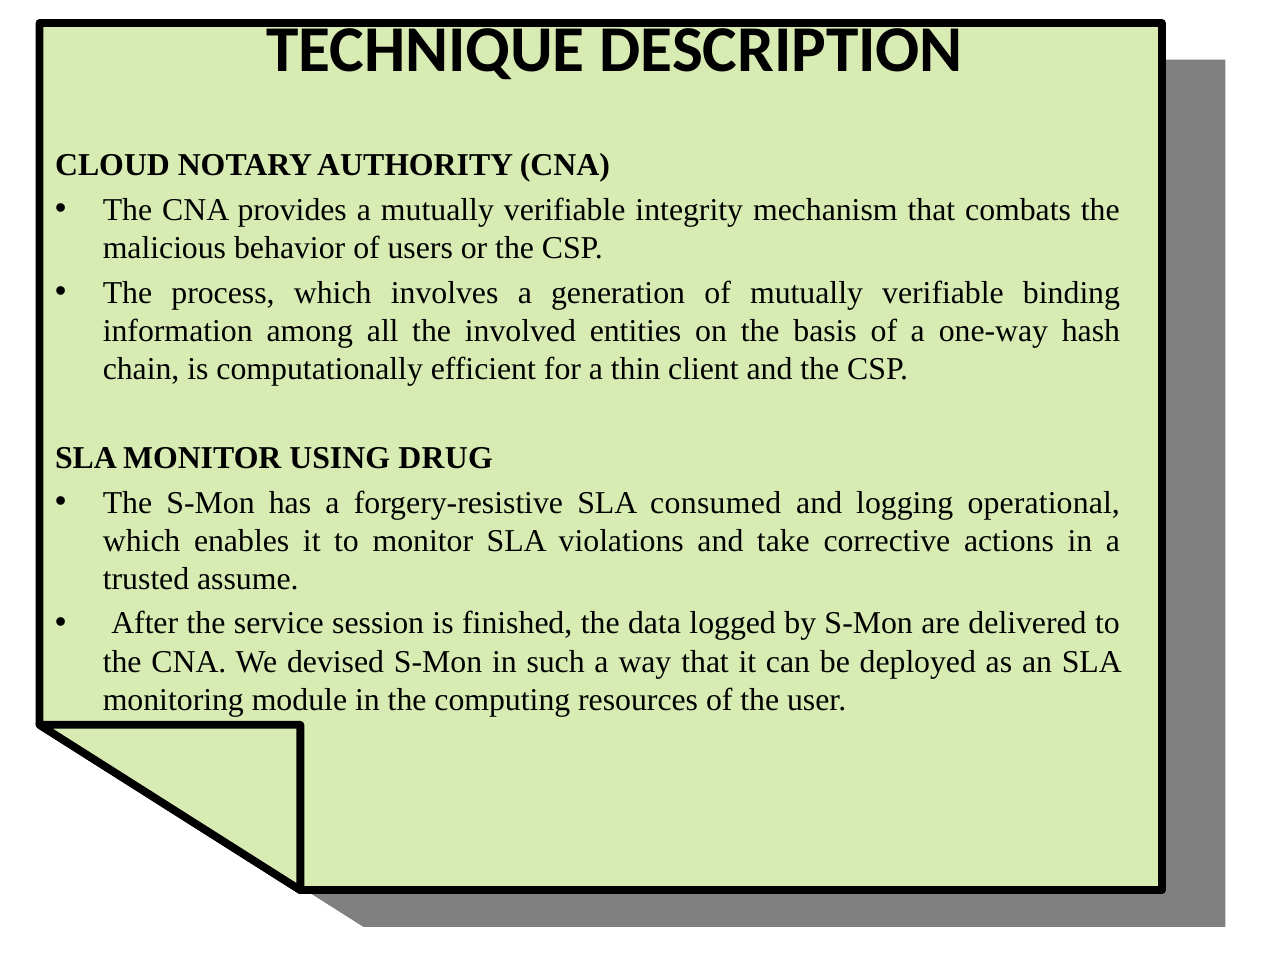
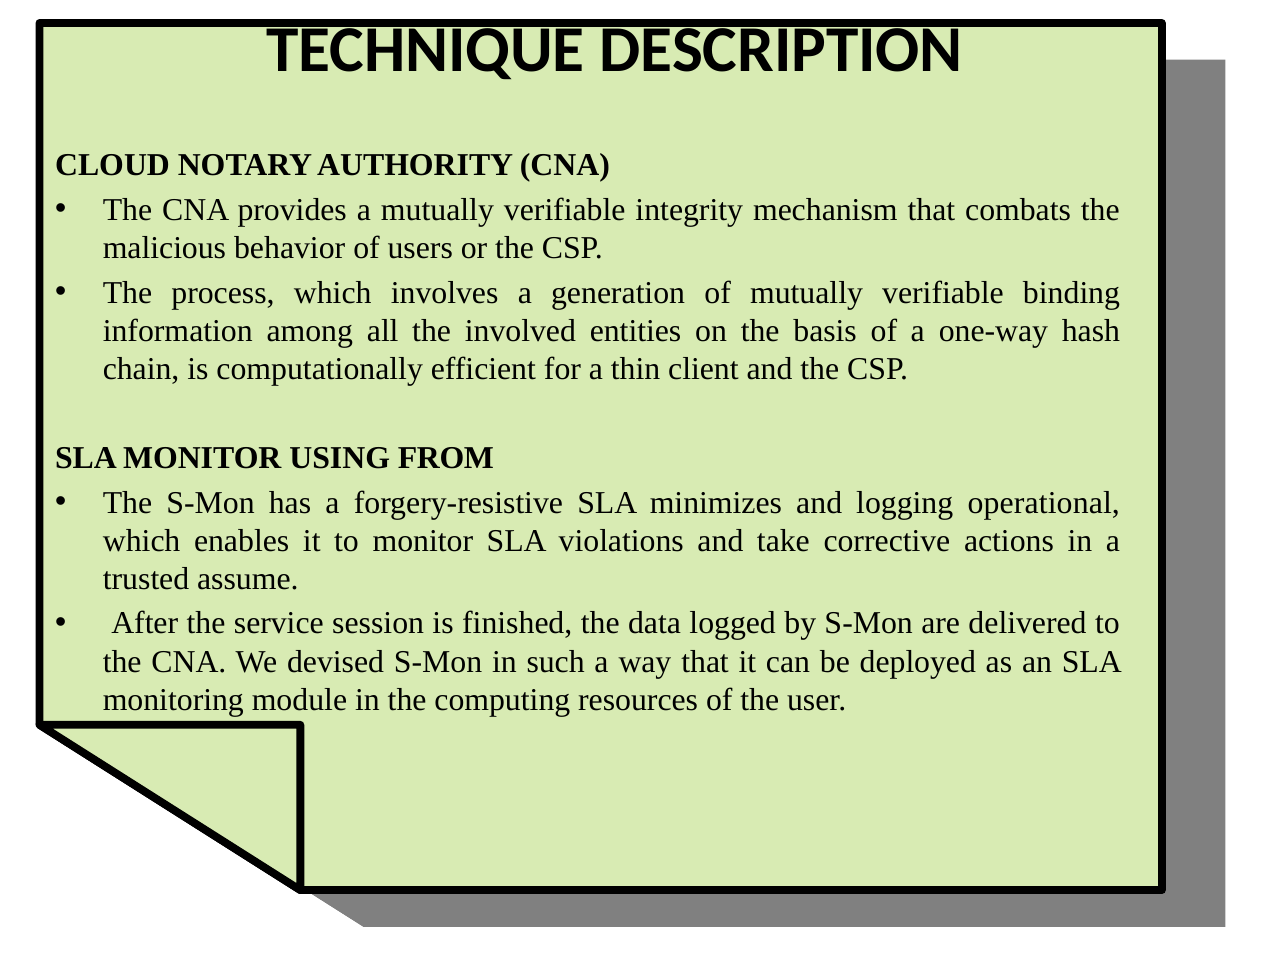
DRUG: DRUG -> FROM
consumed: consumed -> minimizes
